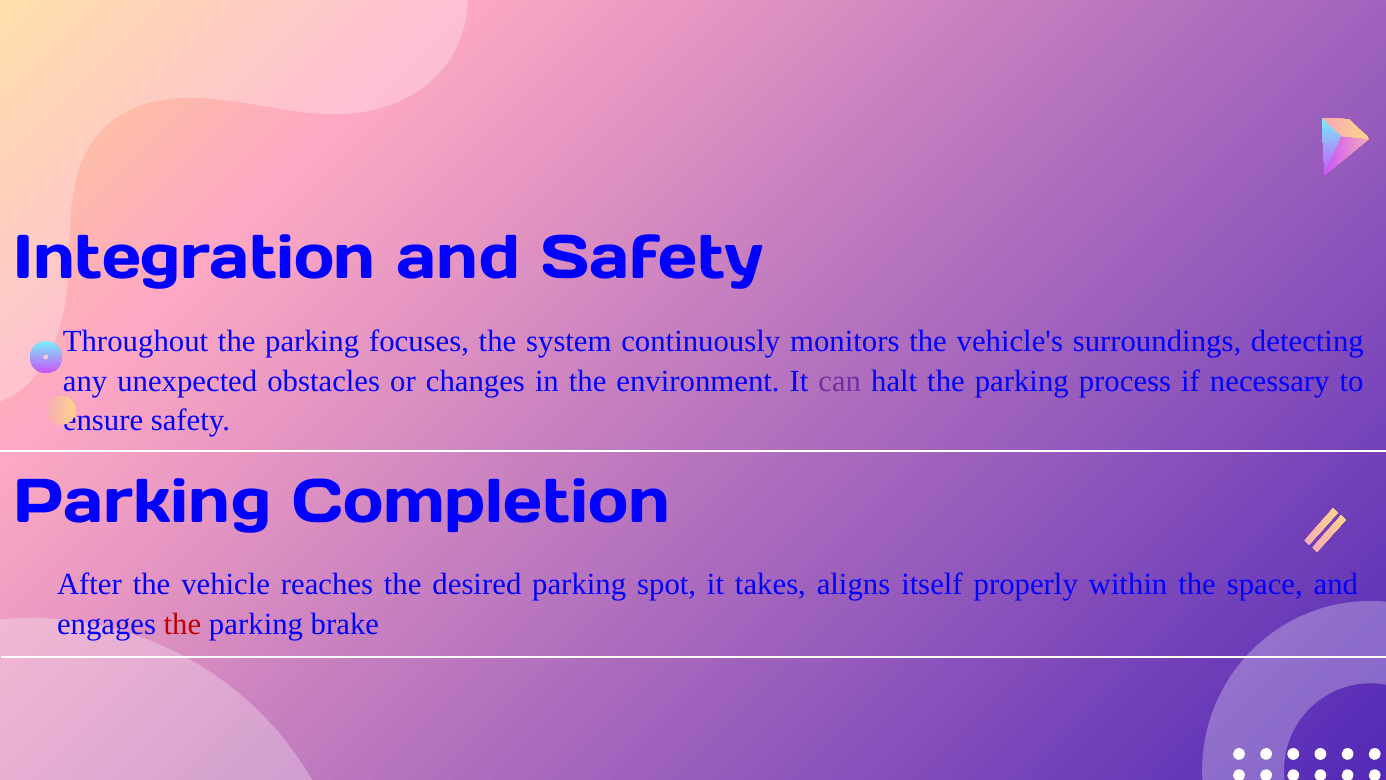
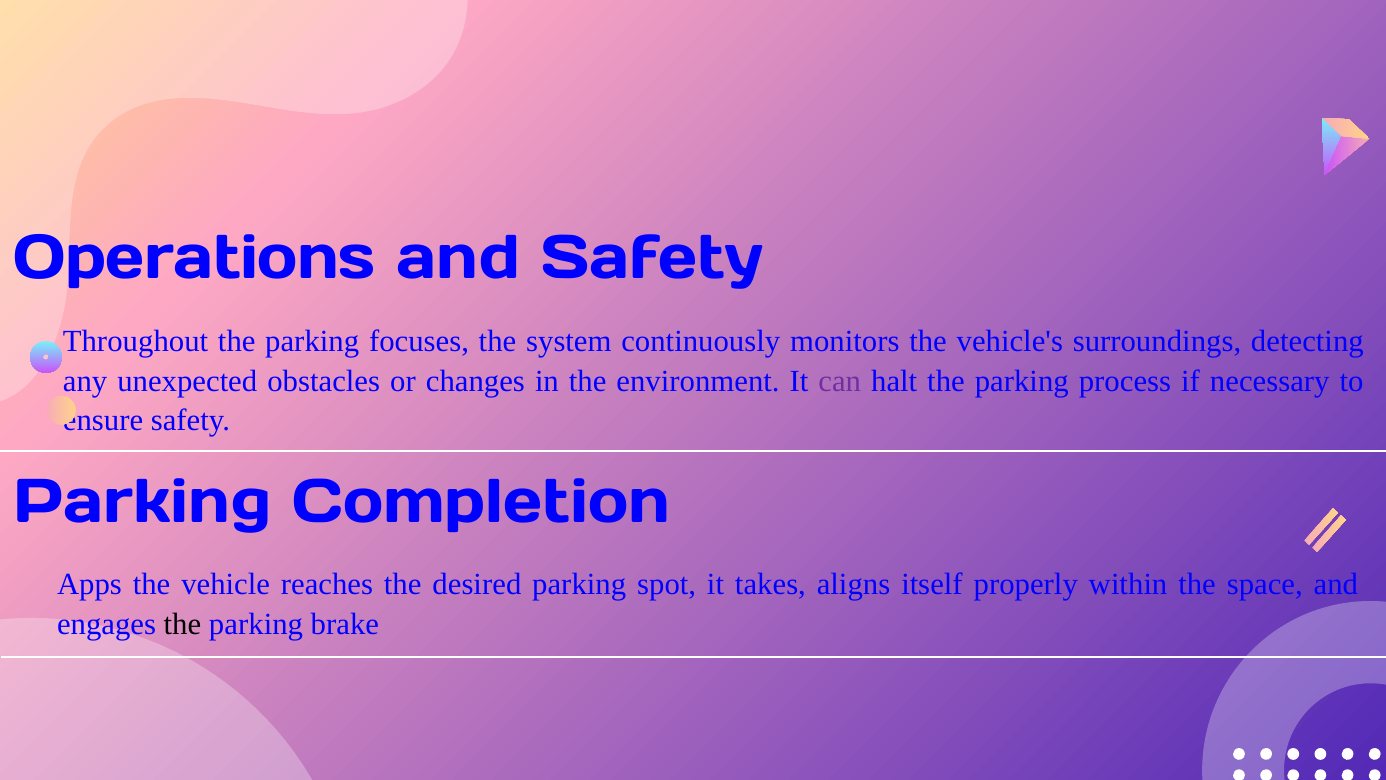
Integration: Integration -> Operations
After: After -> Apps
the at (182, 624) colour: red -> black
